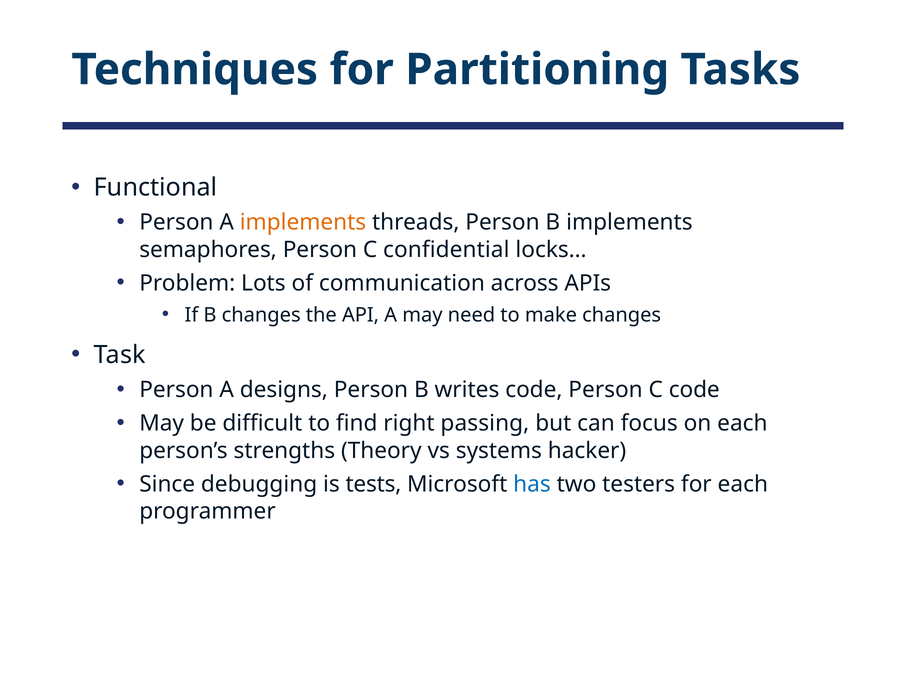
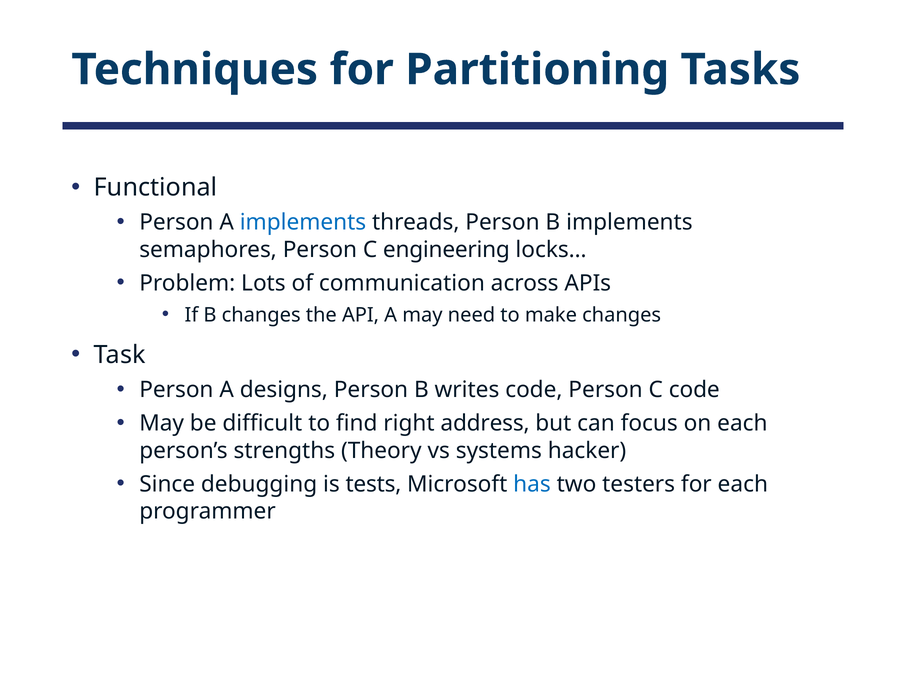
implements at (303, 222) colour: orange -> blue
confidential: confidential -> engineering
passing: passing -> address
